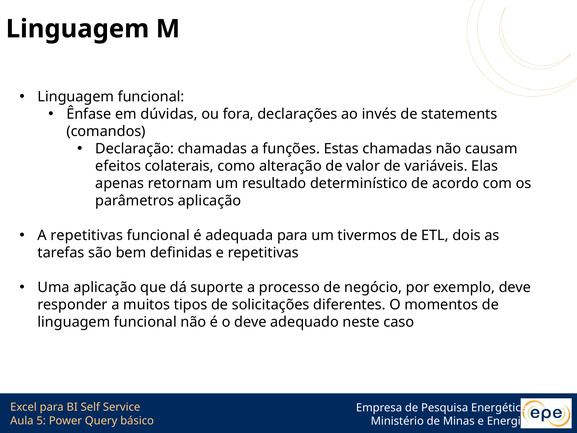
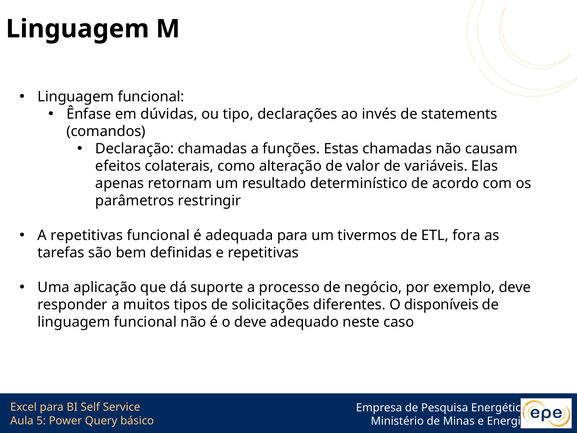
fora: fora -> tipo
parâmetros aplicação: aplicação -> restringir
dois: dois -> fora
momentos: momentos -> disponíveis
